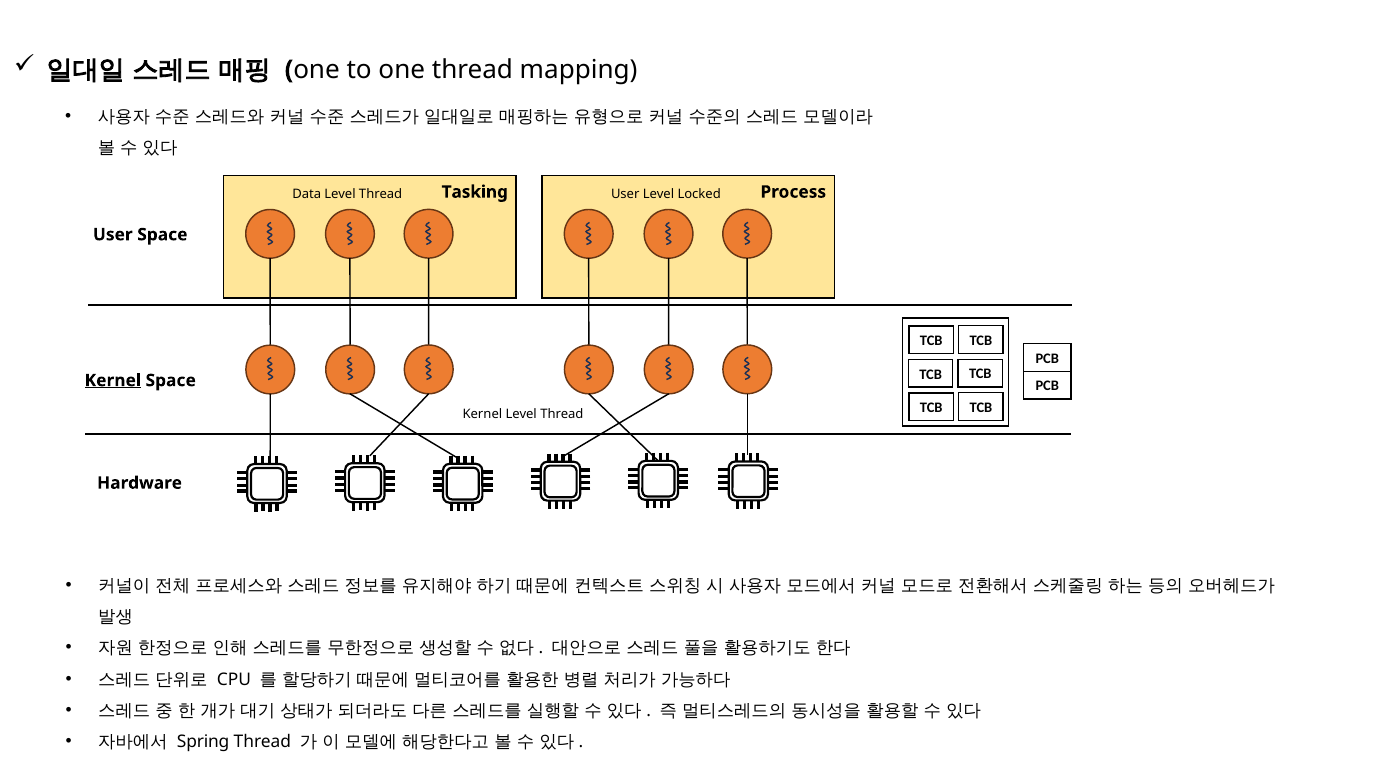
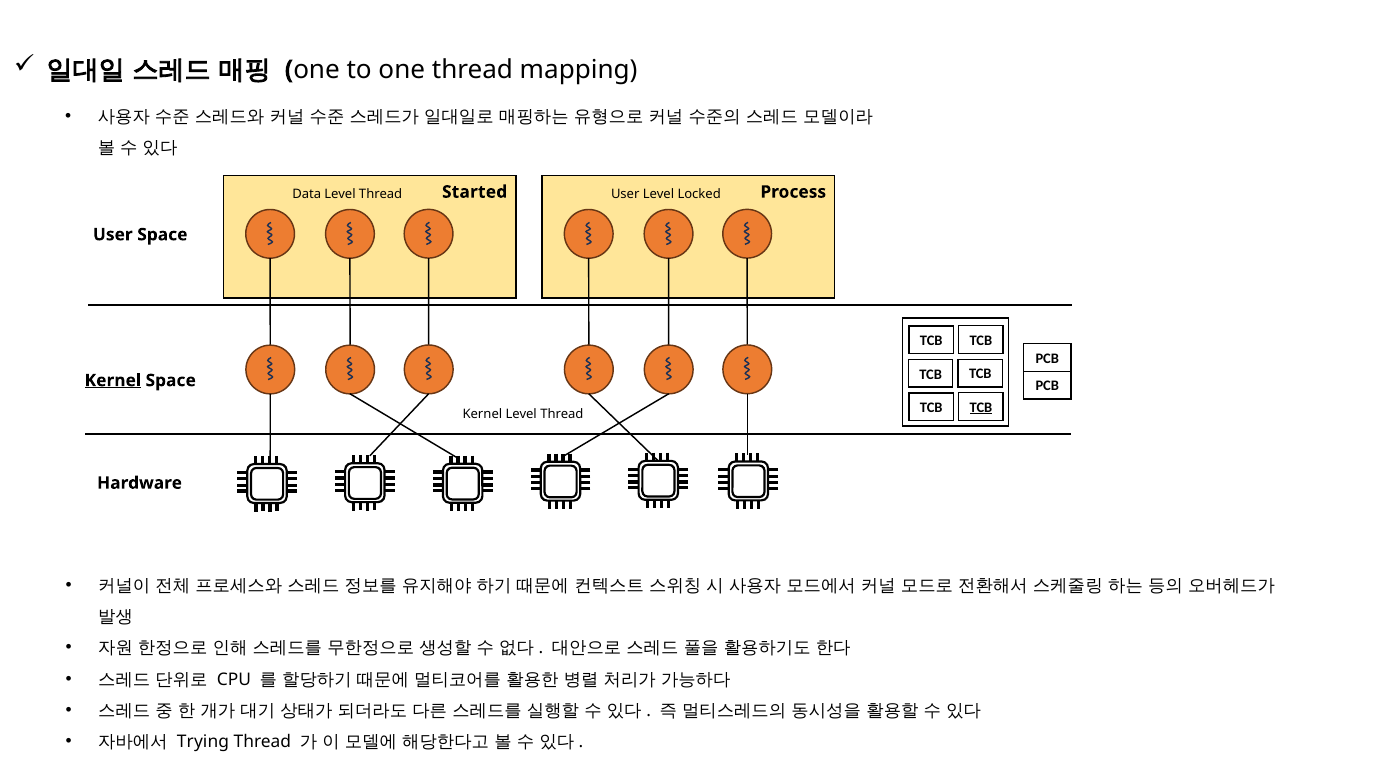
Tasking: Tasking -> Started
TCB at (981, 408) underline: none -> present
Spring: Spring -> Trying
